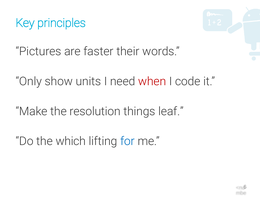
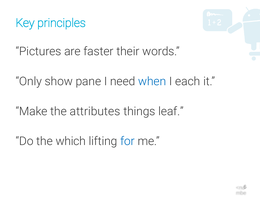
units: units -> pane
when colour: red -> blue
code: code -> each
resolution: resolution -> attributes
